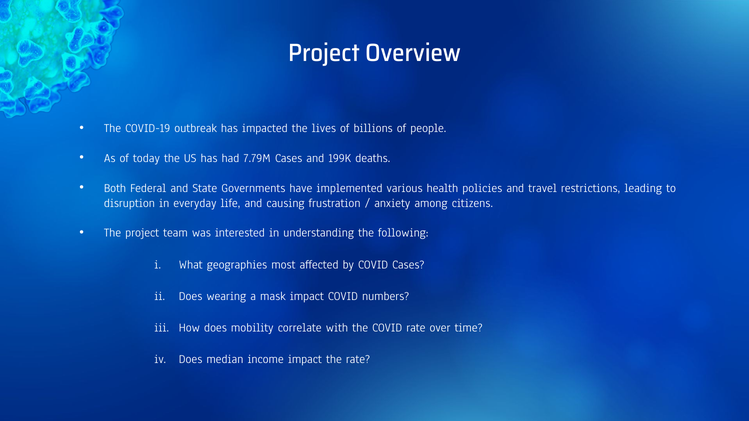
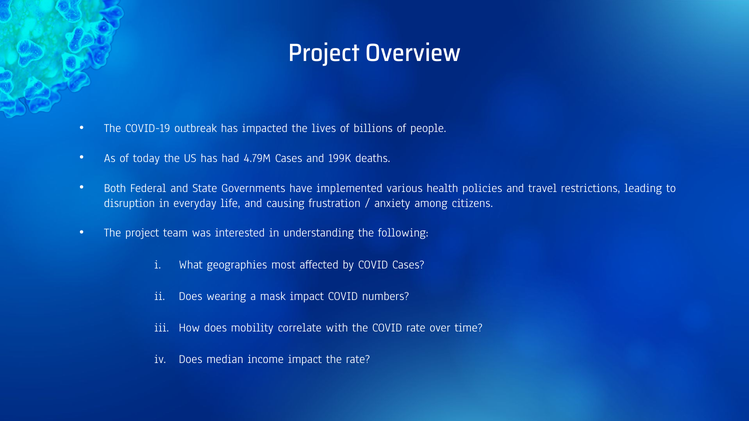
7.79M: 7.79M -> 4.79M
